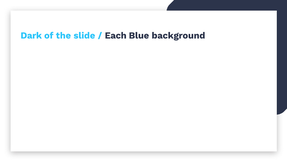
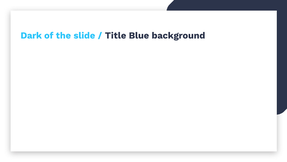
Each: Each -> Title
